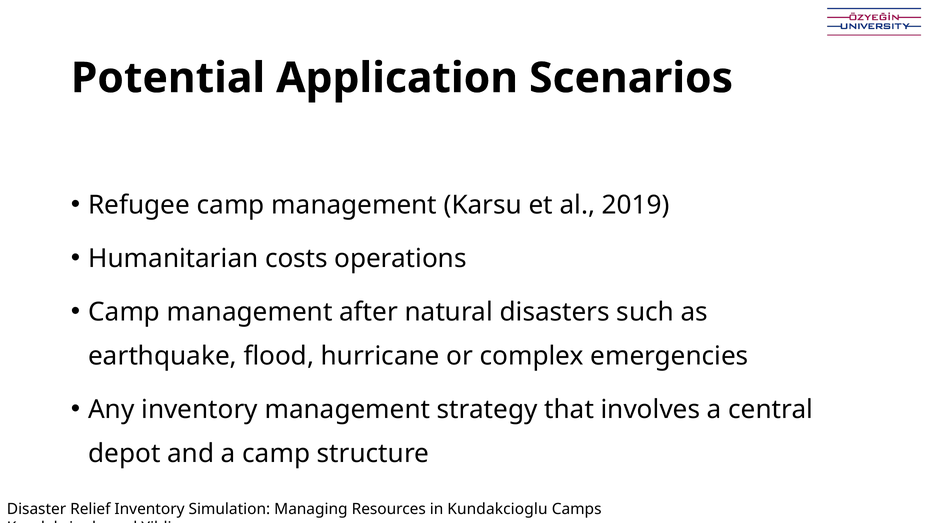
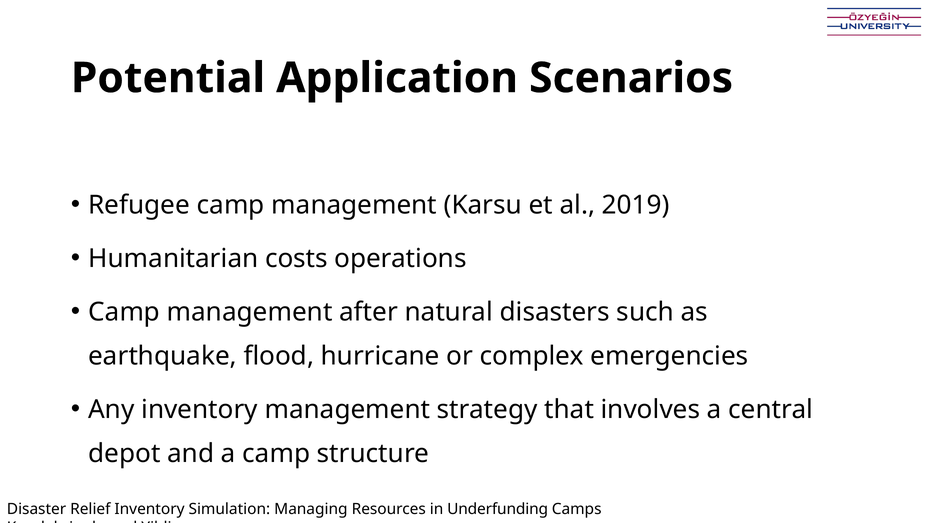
Kundakcioglu at (497, 509): Kundakcioglu -> Underfunding
